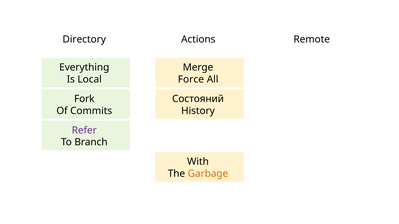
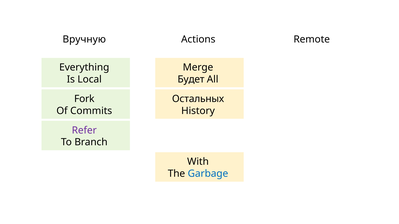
Directory: Directory -> Вручную
Force: Force -> Будет
Состояний: Состояний -> Остальных
Garbage colour: orange -> blue
